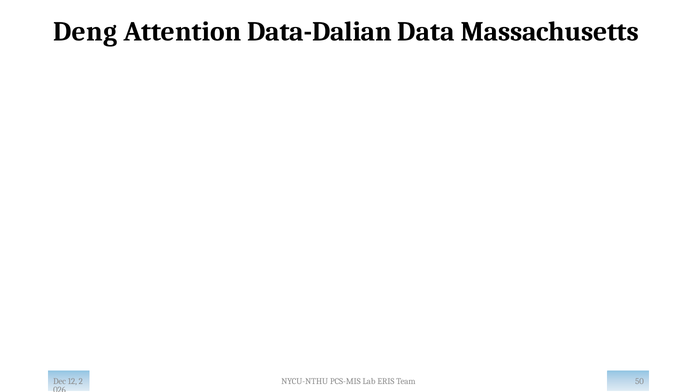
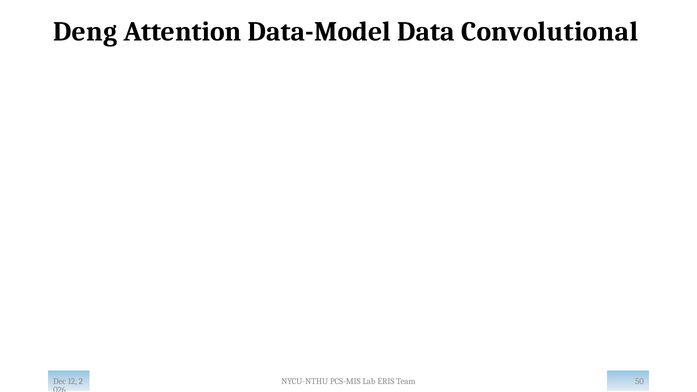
Data-Dalian: Data-Dalian -> Data-Model
Massachusetts: Massachusetts -> Convolutional
